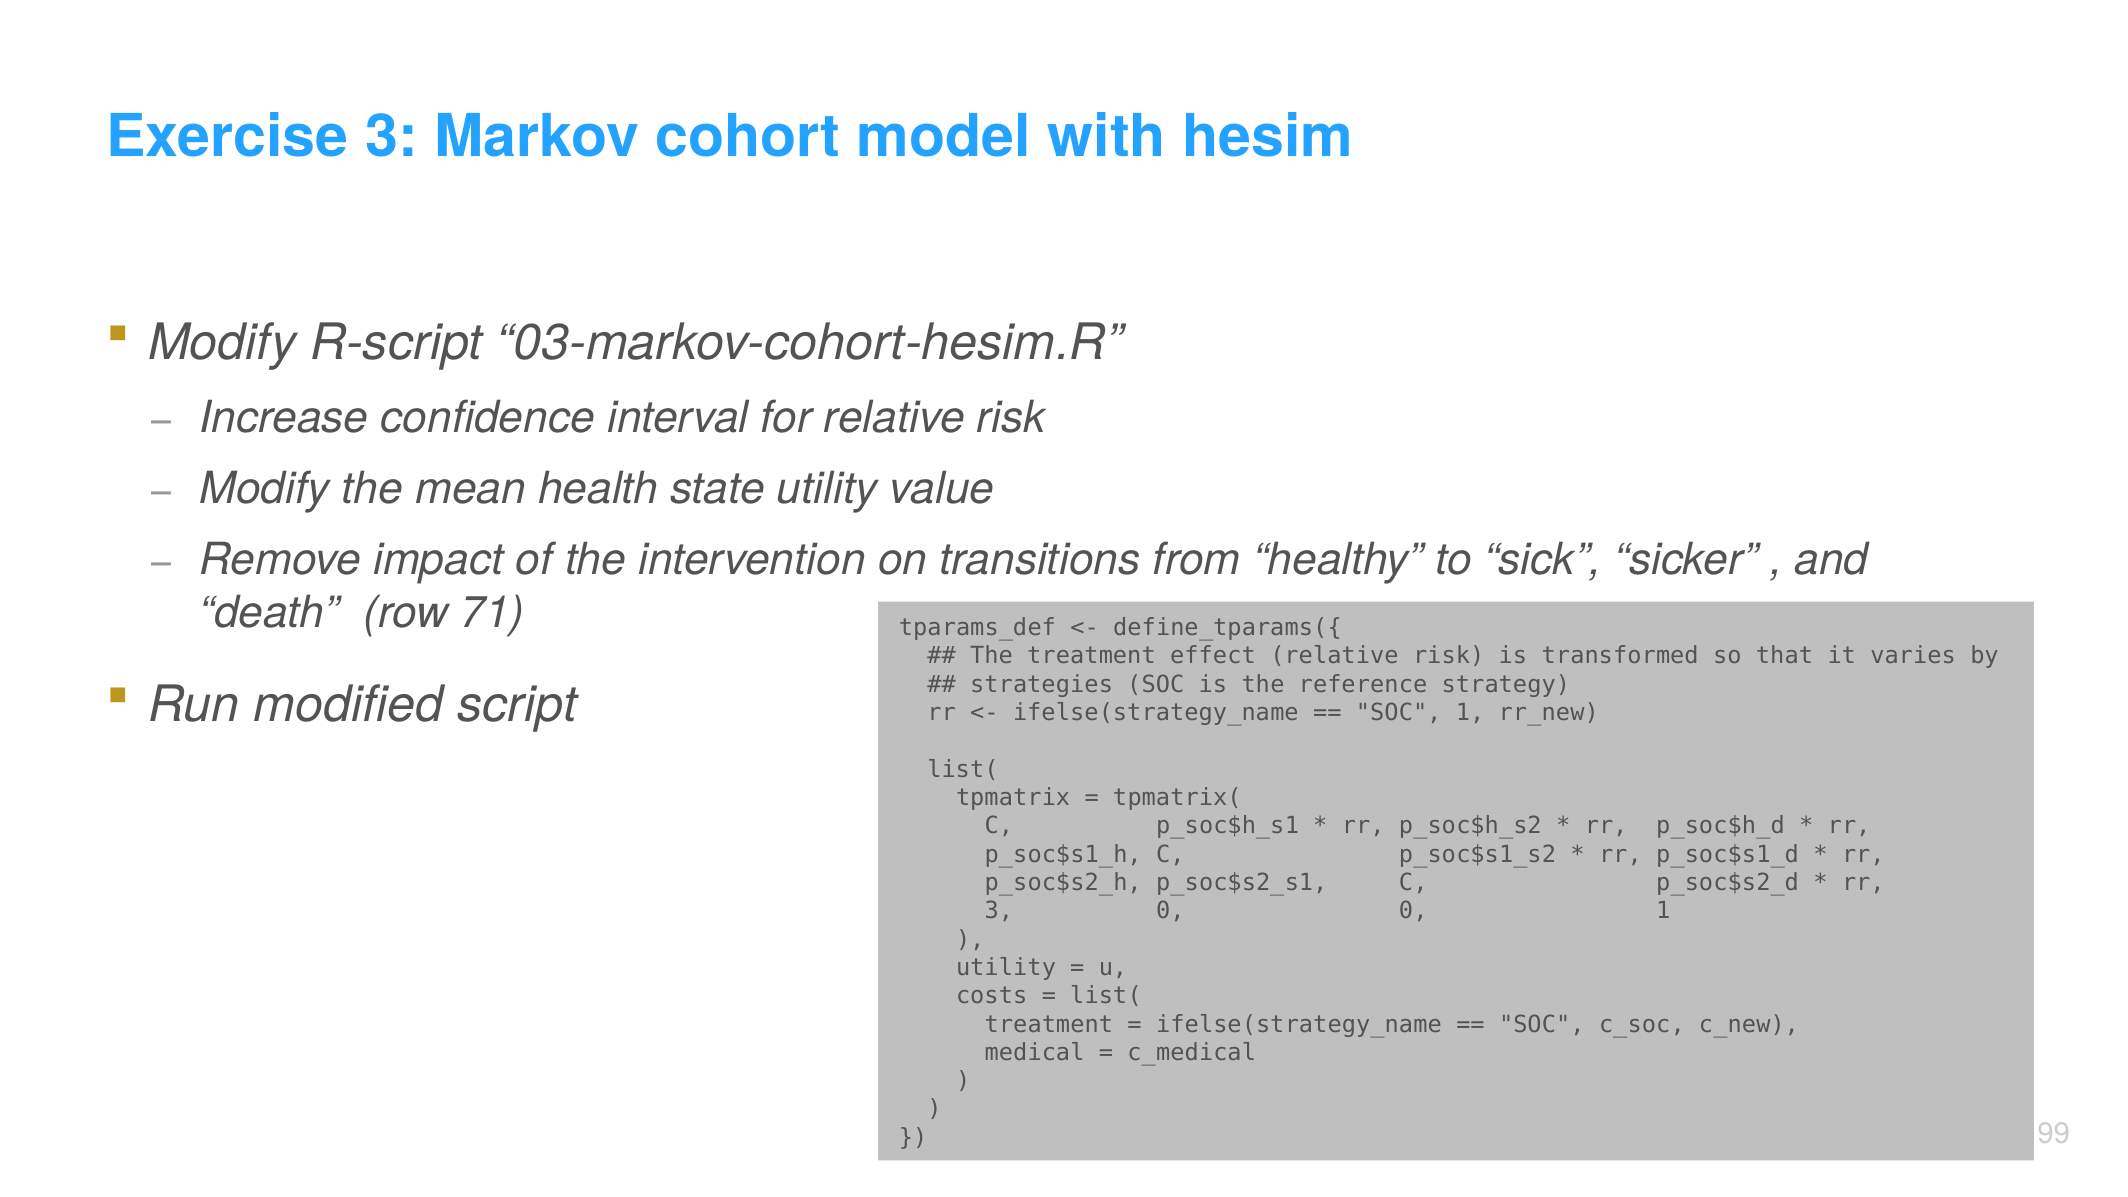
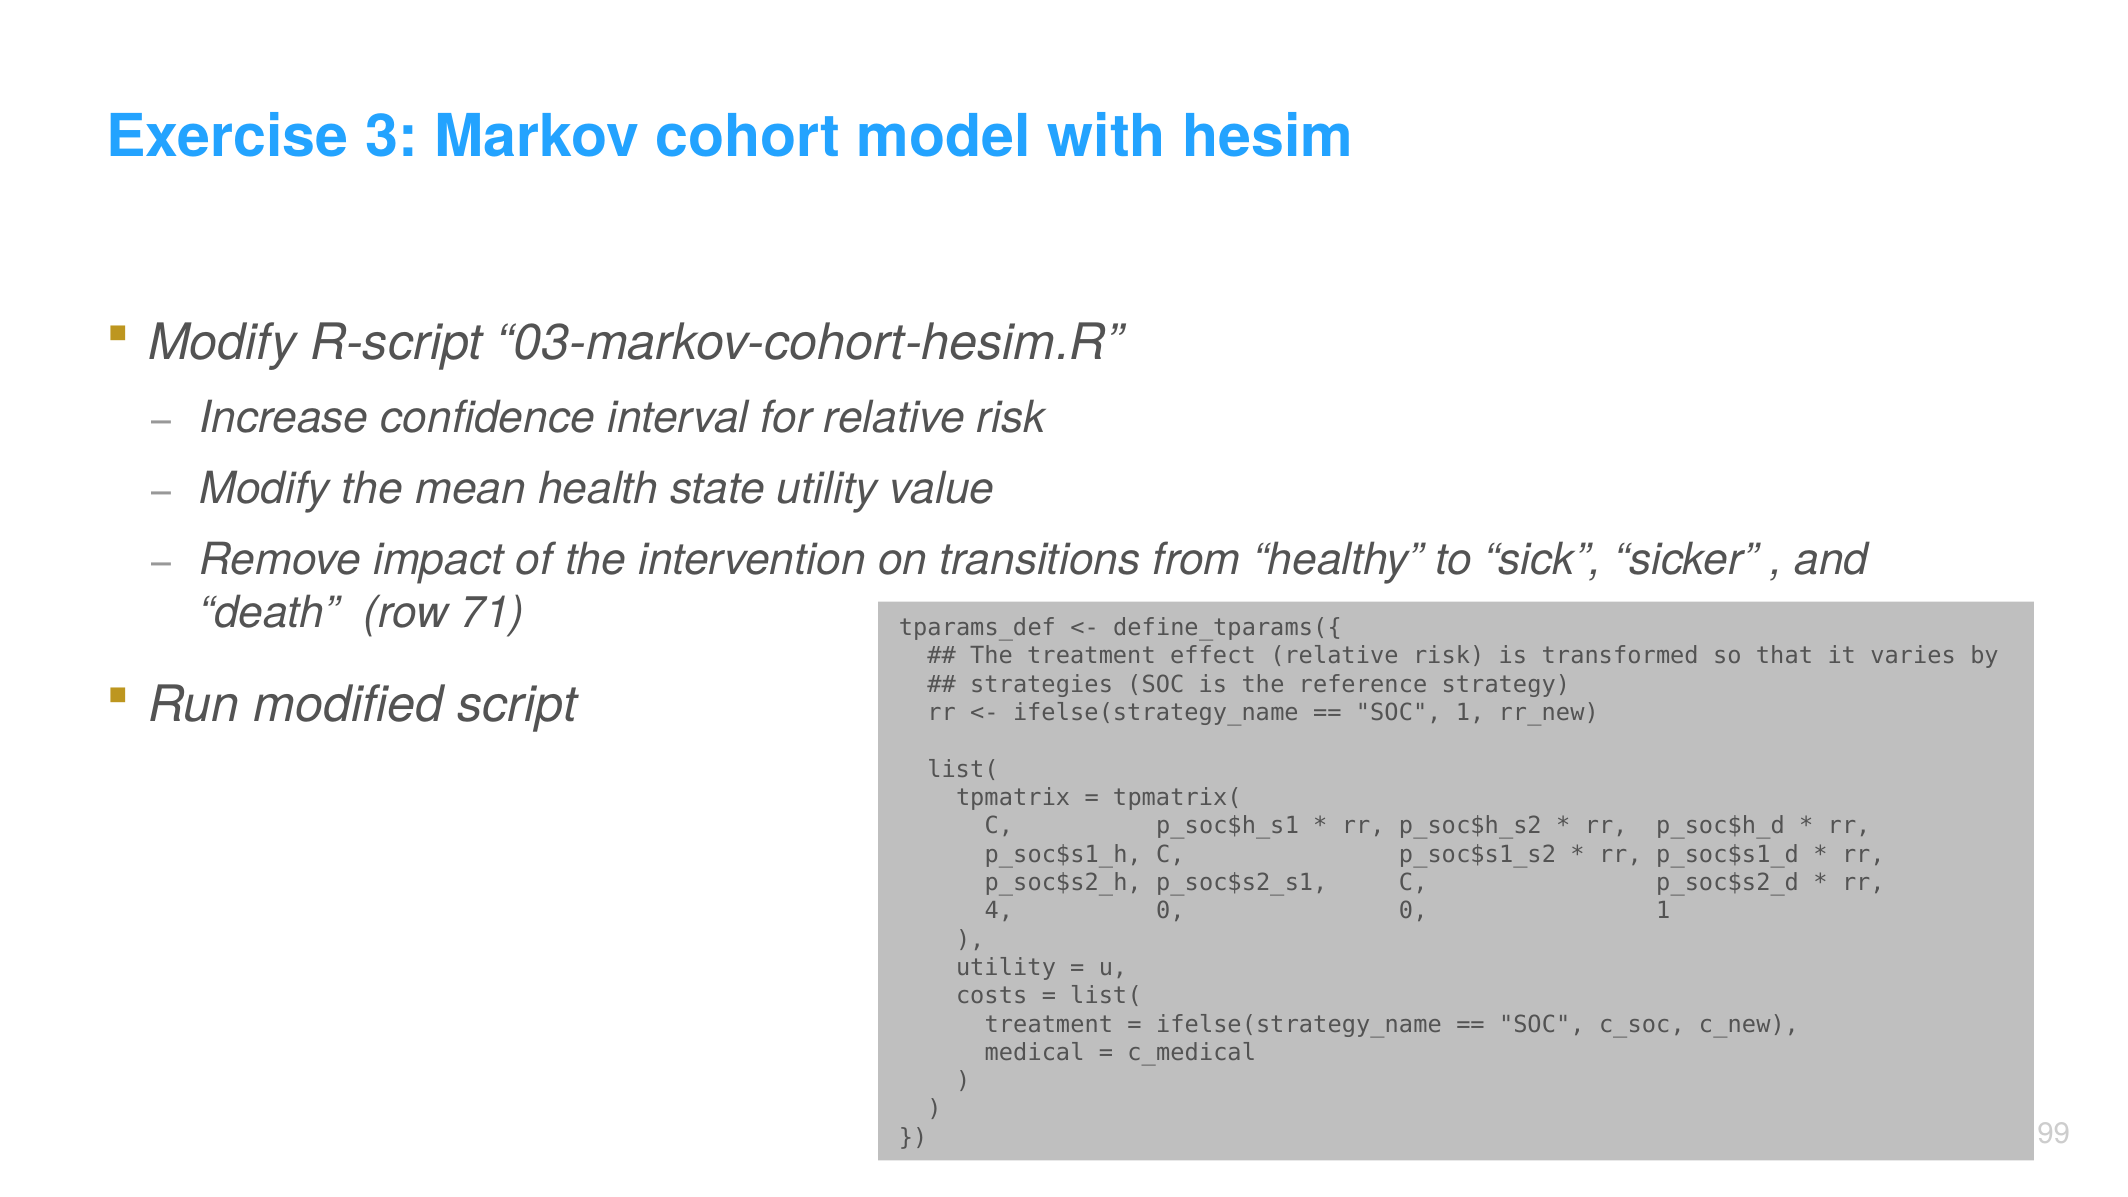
3 at (999, 911): 3 -> 4
